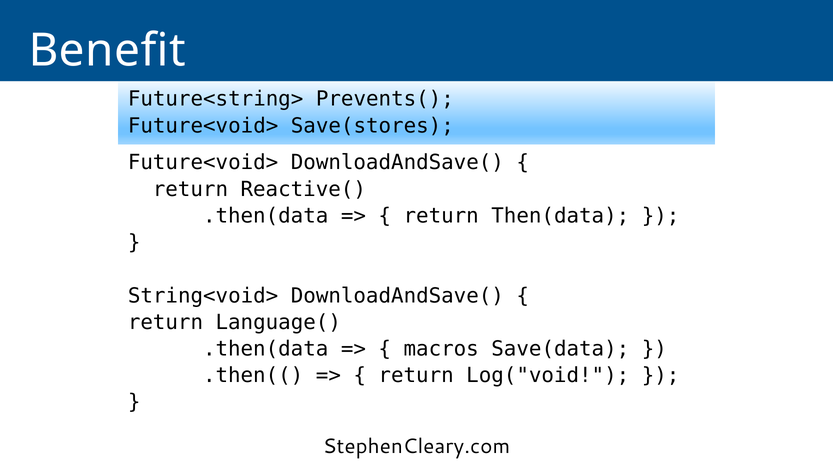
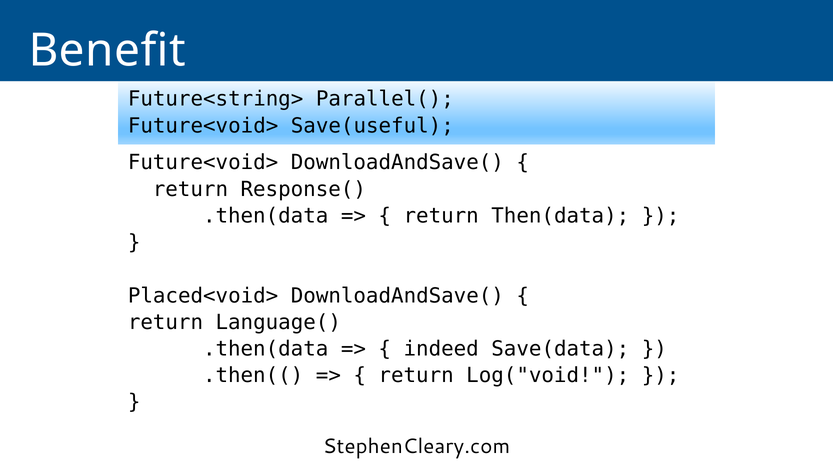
Prevents(: Prevents( -> Parallel(
Save(stores: Save(stores -> Save(useful
Reactive(: Reactive( -> Response(
String<void>: String<void> -> Placed<void>
macros: macros -> indeed
